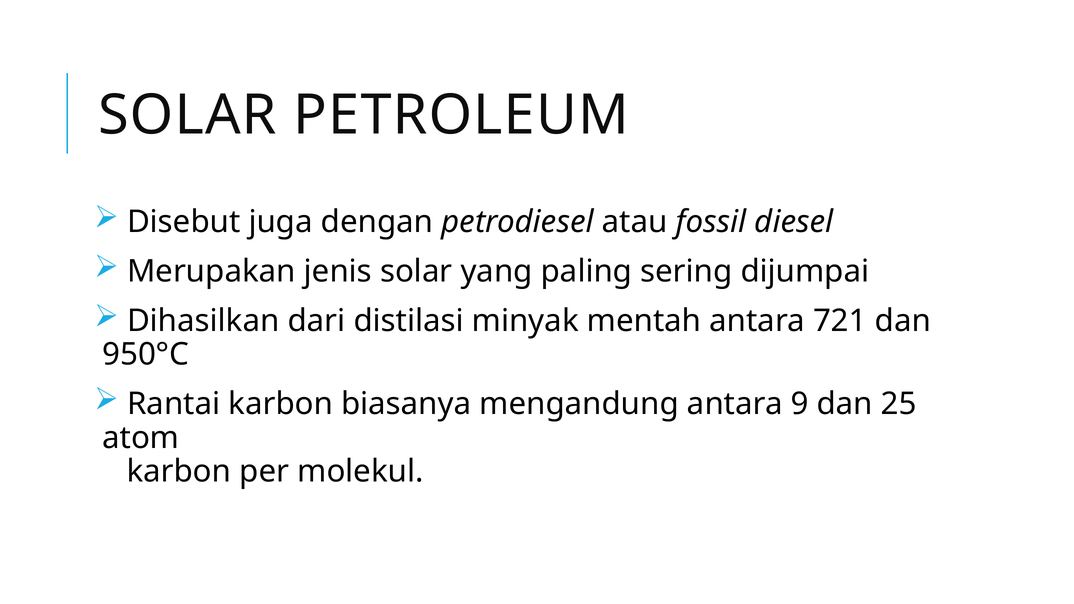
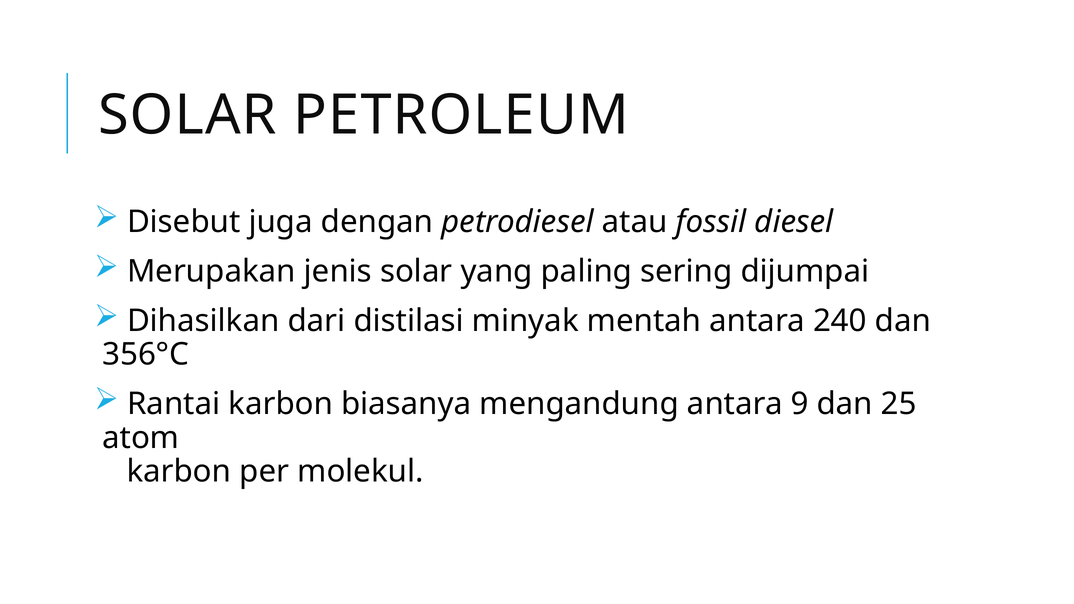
721: 721 -> 240
950°C: 950°C -> 356°C
